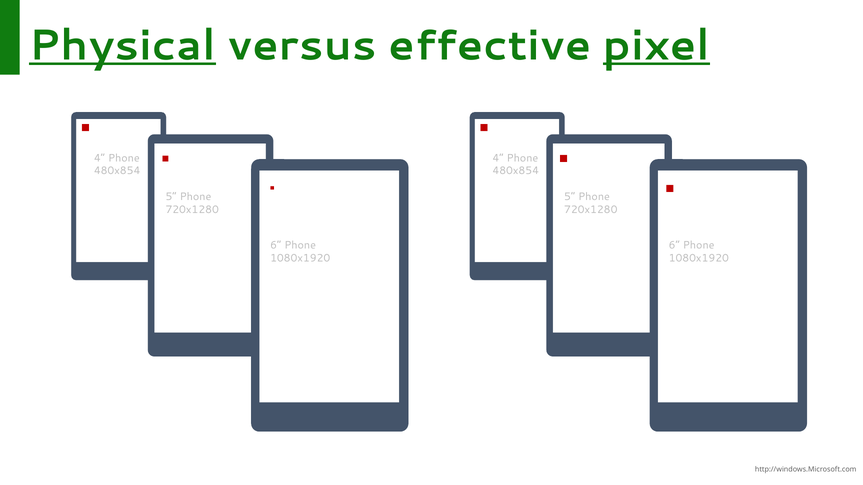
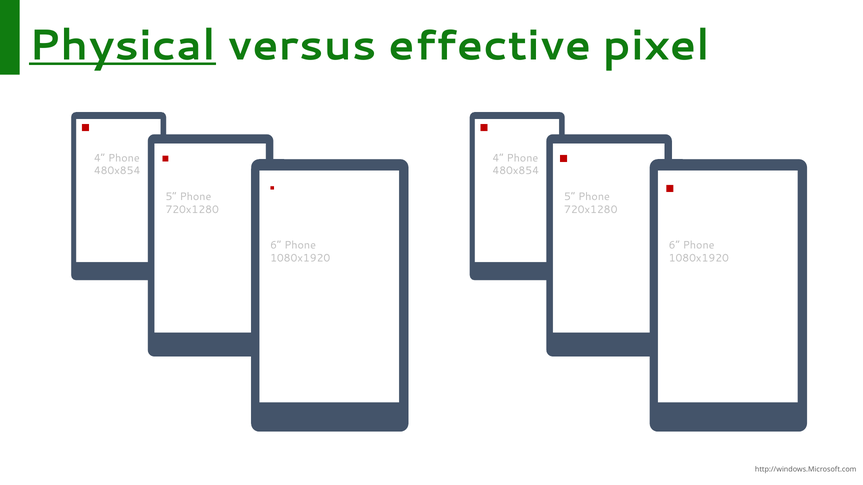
pixel underline: present -> none
